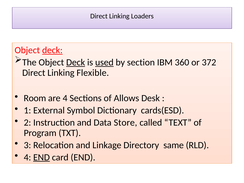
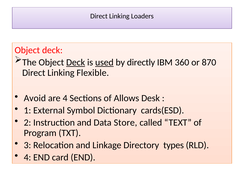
deck at (52, 50) underline: present -> none
section: section -> directly
372: 372 -> 870
Room: Room -> Avoid
same: same -> types
END at (42, 157) underline: present -> none
